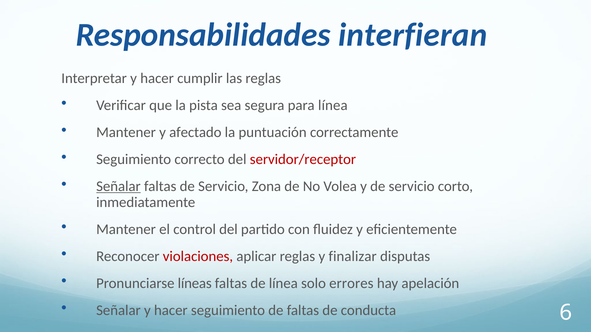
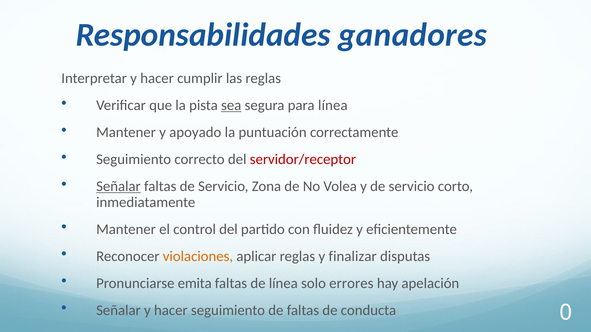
interfieran: interfieran -> ganadores
sea underline: none -> present
afectado: afectado -> apoyado
violaciones colour: red -> orange
líneas: líneas -> emita
6: 6 -> 0
